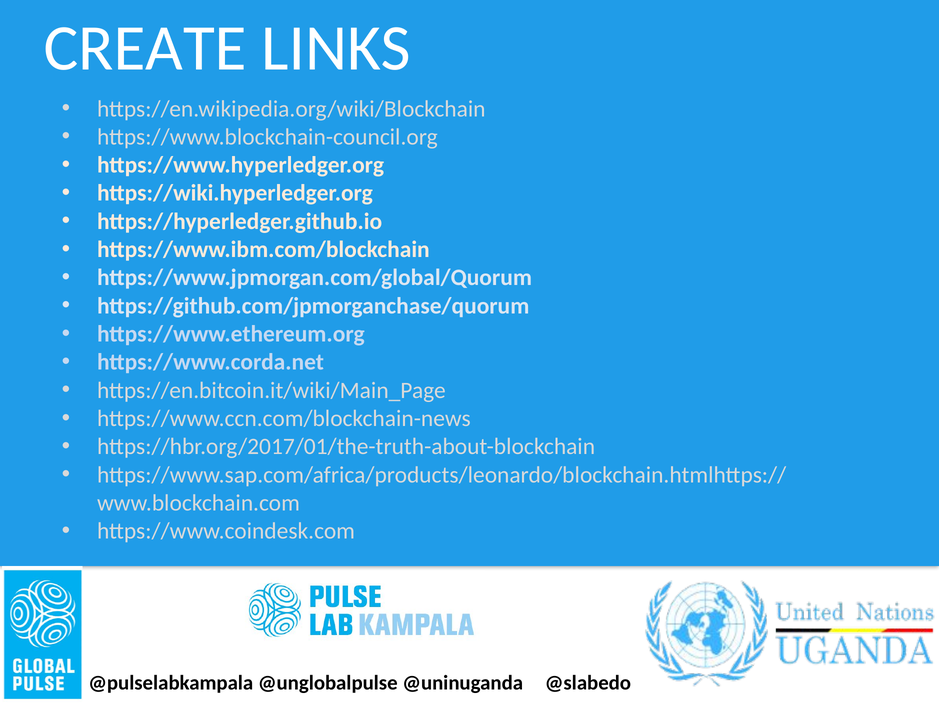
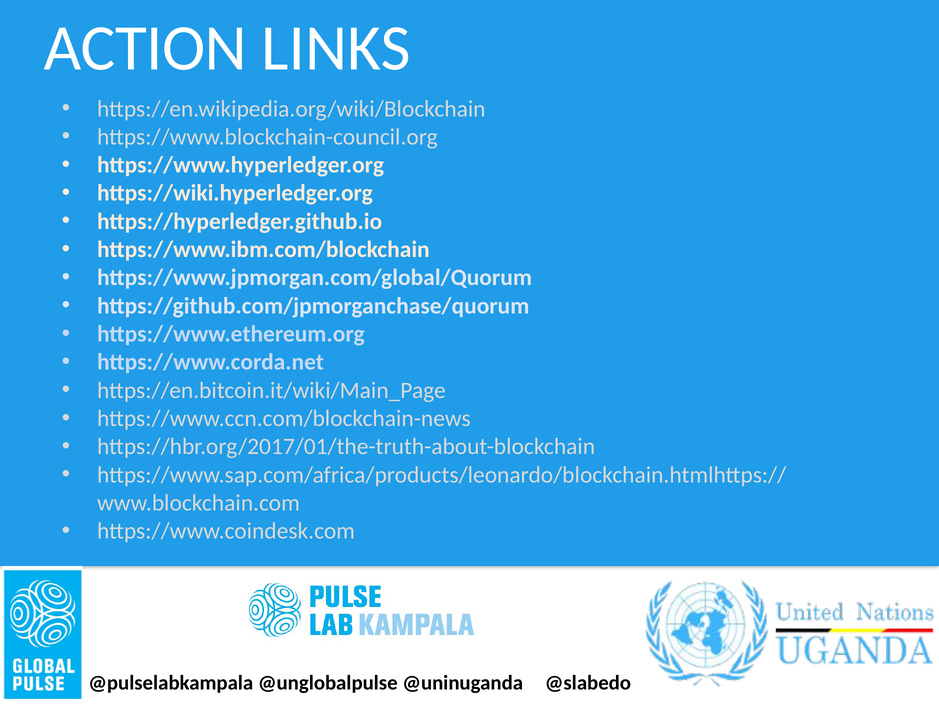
CREATE: CREATE -> ACTION
